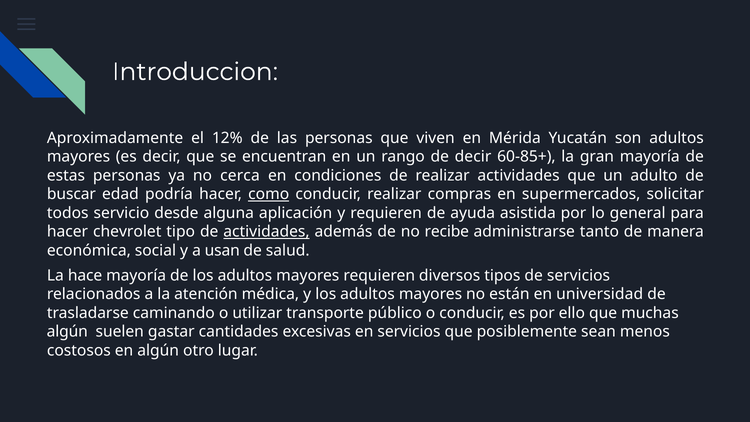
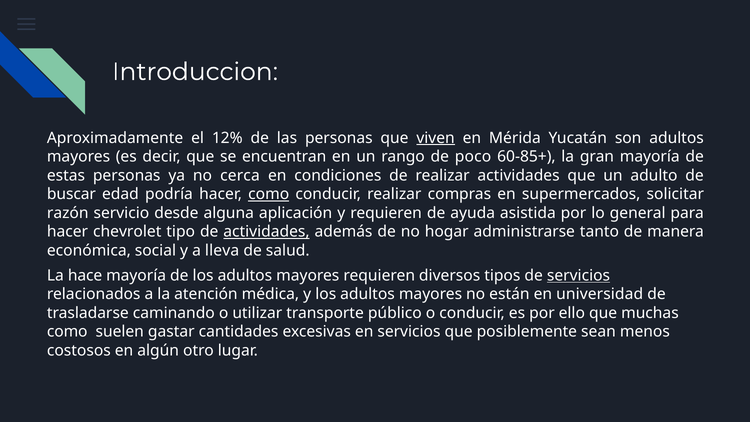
viven underline: none -> present
de decir: decir -> poco
todos: todos -> razón
recibe: recibe -> hogar
usan: usan -> lleva
servicios at (579, 275) underline: none -> present
algún at (67, 332): algún -> como
